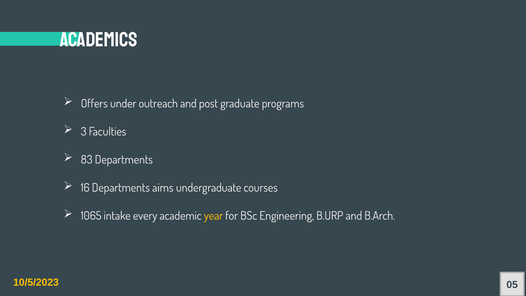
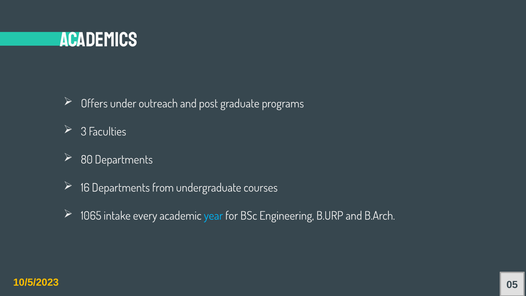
83: 83 -> 80
aims: aims -> from
year colour: yellow -> light blue
